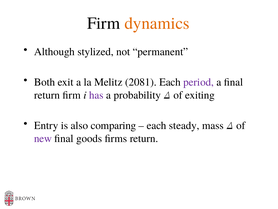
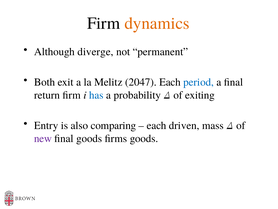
stylized: stylized -> diverge
2081: 2081 -> 2047
period colour: purple -> blue
has colour: purple -> blue
steady: steady -> driven
firms return: return -> goods
